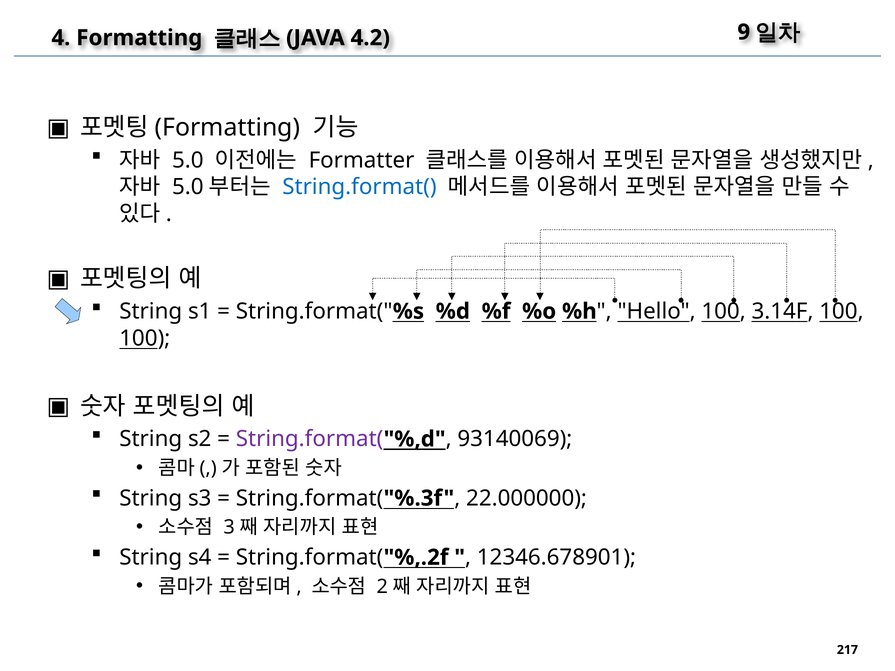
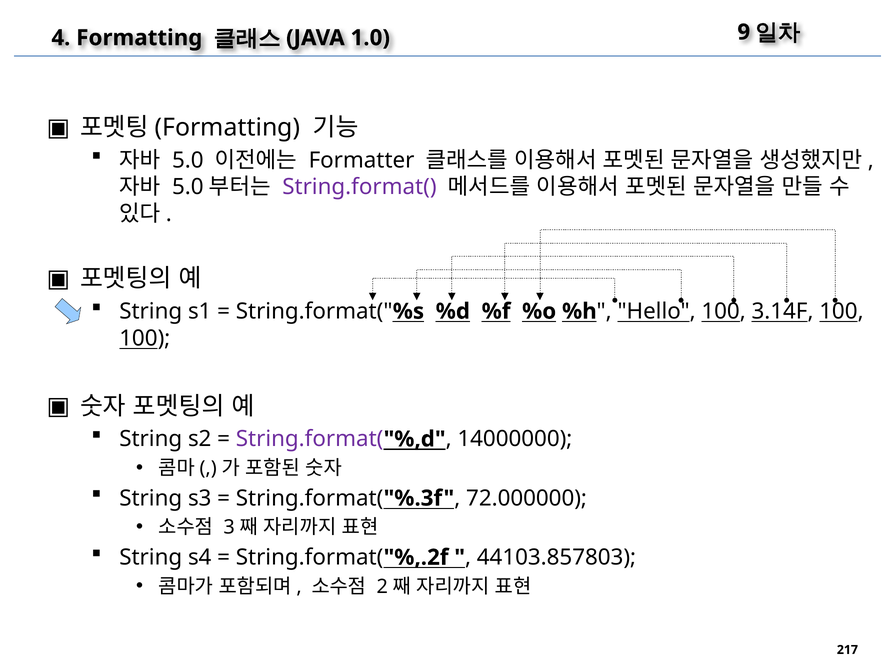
4.2: 4.2 -> 1.0
String.format( at (359, 187) colour: blue -> purple
93140069: 93140069 -> 14000000
22.000000: 22.000000 -> 72.000000
12346.678901: 12346.678901 -> 44103.857803
